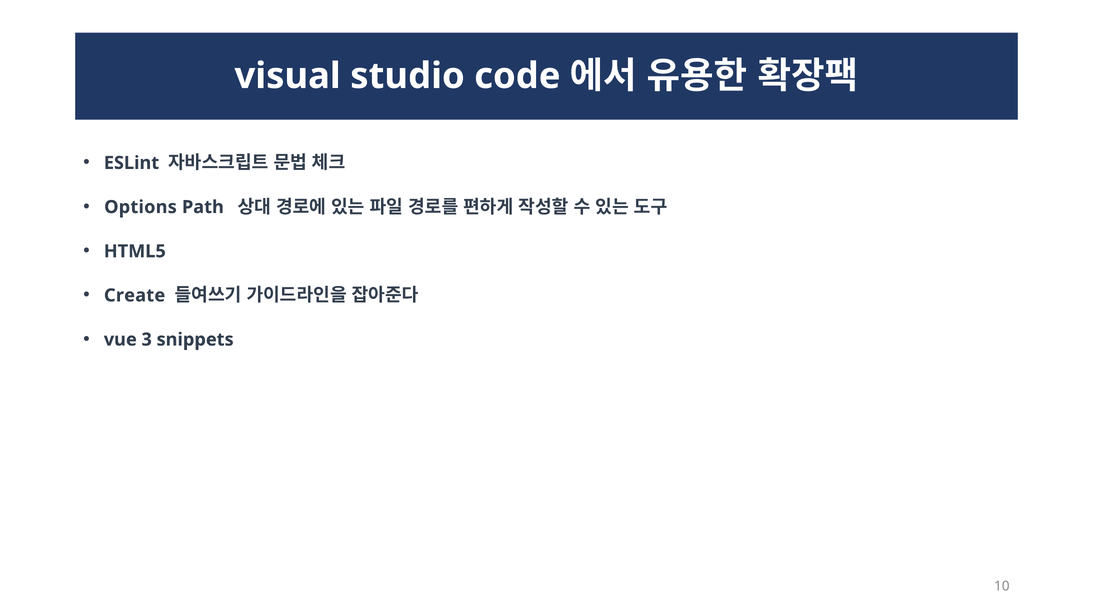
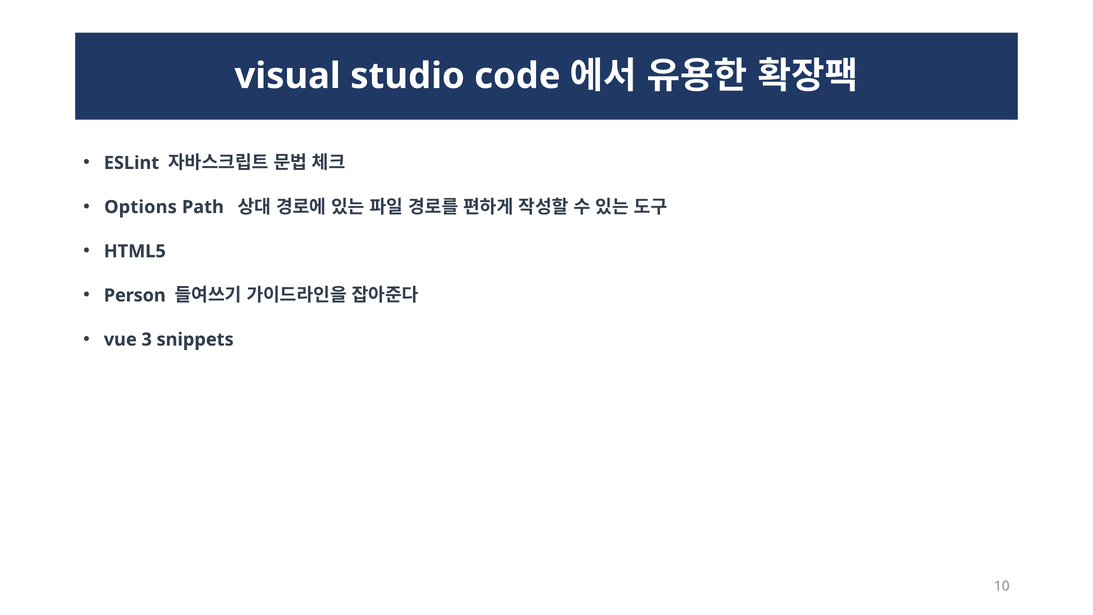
Create: Create -> Person
